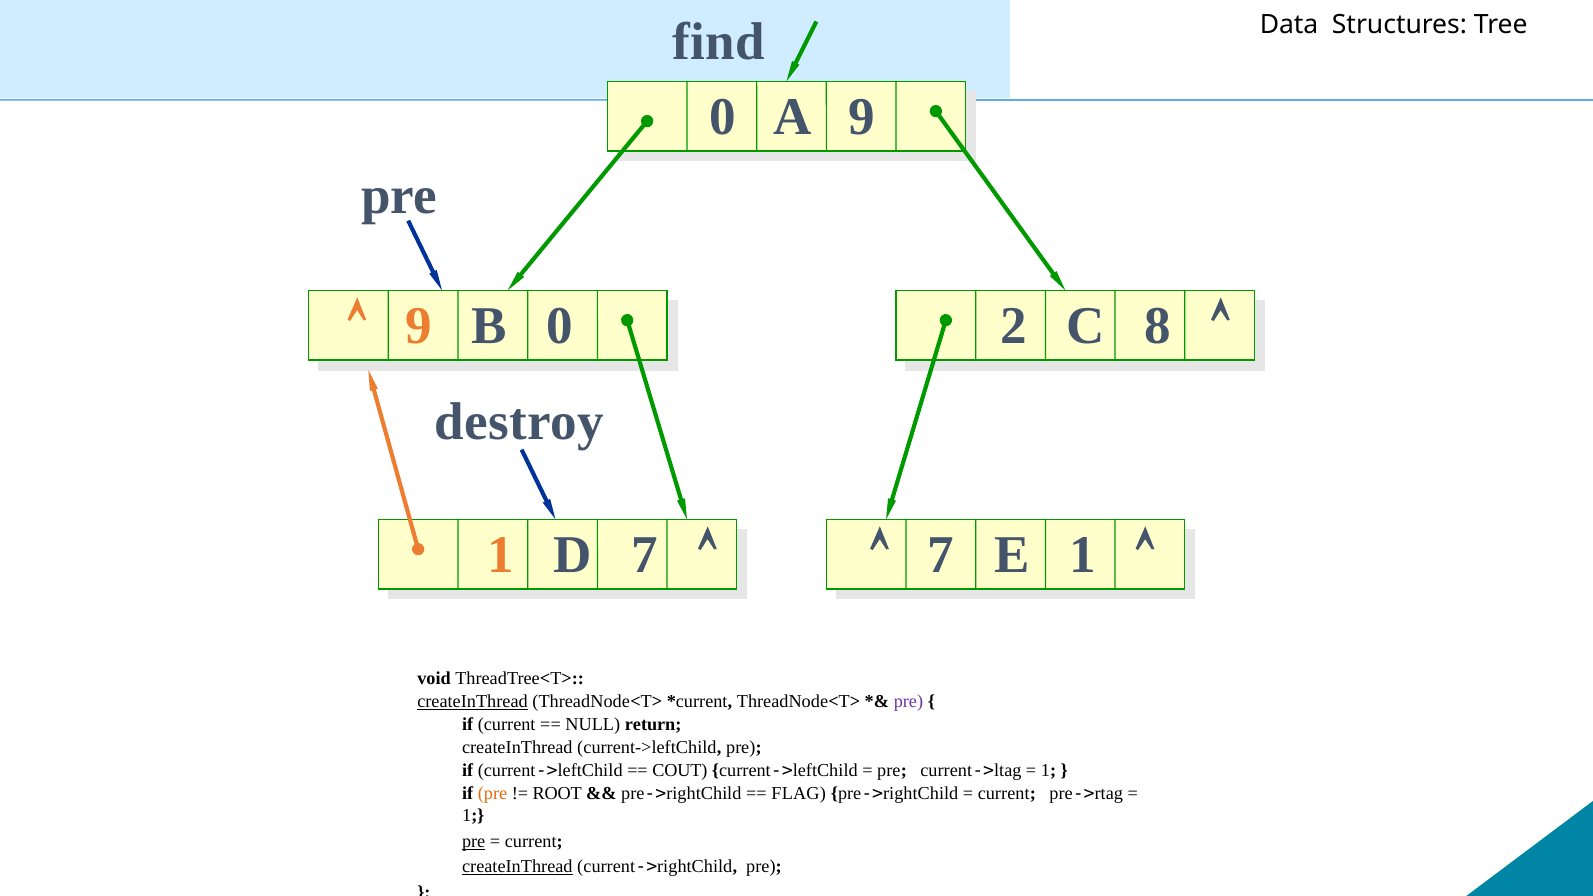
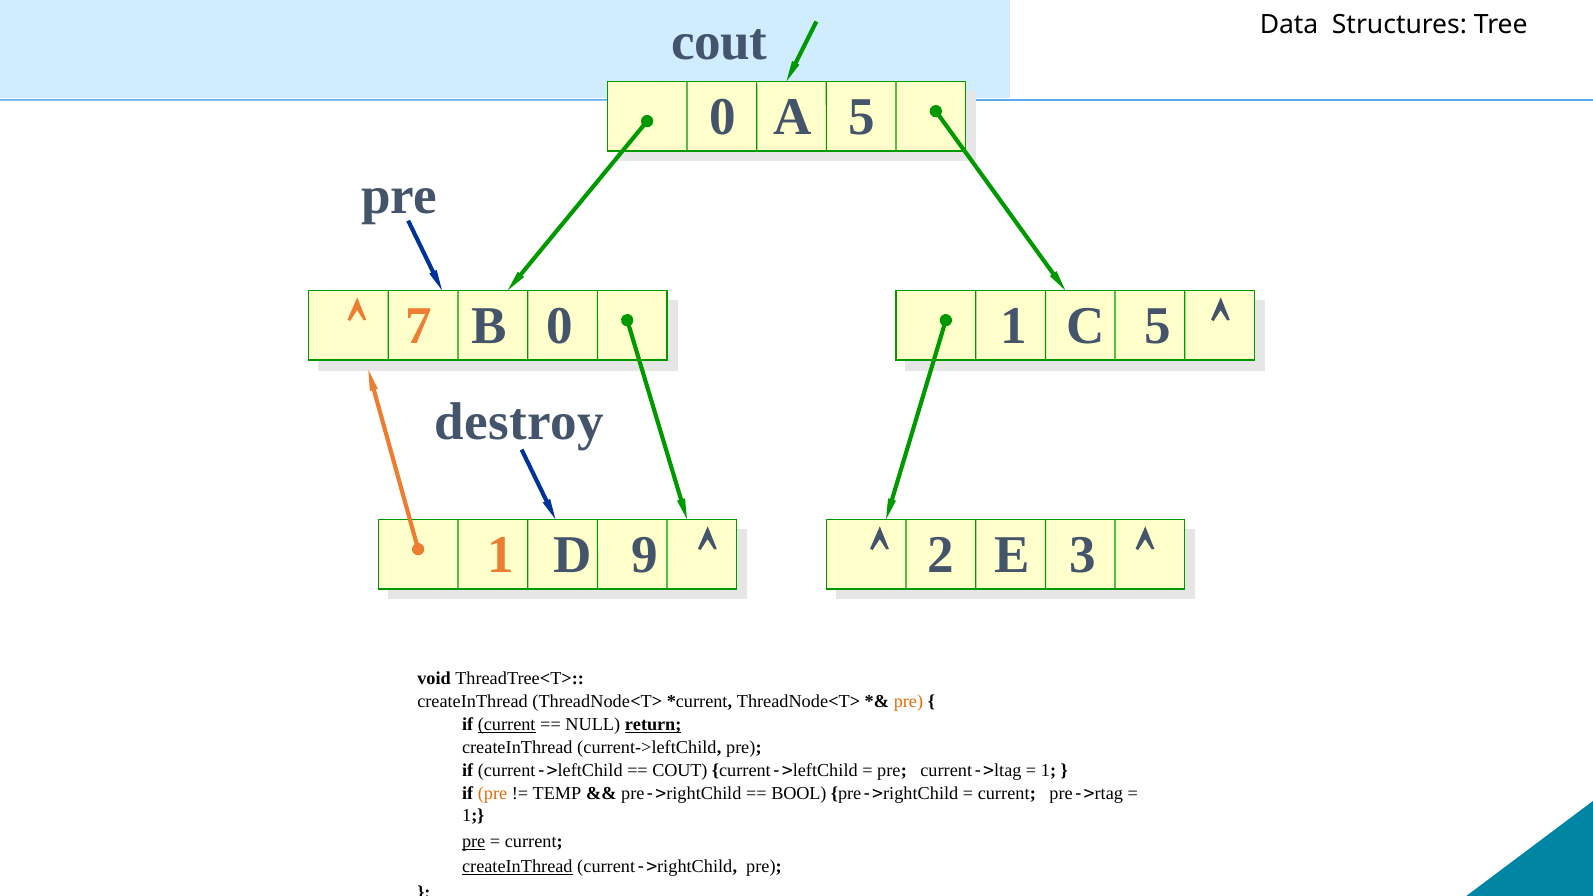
find at (719, 42): find -> cout
A 9: 9 -> 5
9 at (418, 326): 9 -> 7
0 2: 2 -> 1
C 8: 8 -> 5
D 7: 7 -> 9
7 at (941, 555): 7 -> 2
E 1: 1 -> 3
createInThread at (473, 702) underline: present -> none
pre at (908, 702) colour: purple -> orange
current at (507, 725) underline: none -> present
return underline: none -> present
ROOT: ROOT -> TEMP
FLAG: FLAG -> BOOL
